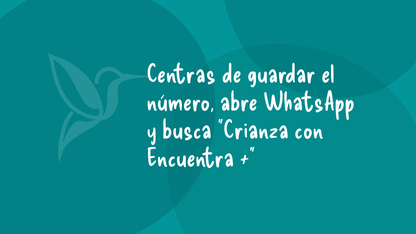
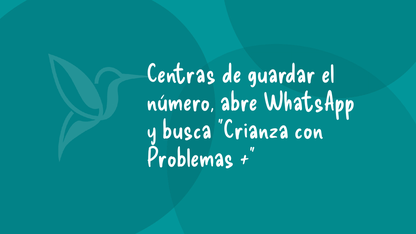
Encuentra: Encuentra -> Problemas
